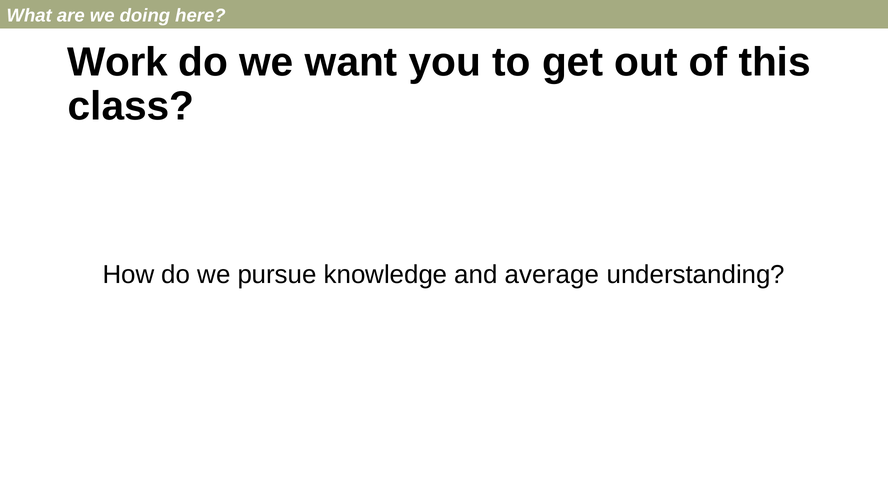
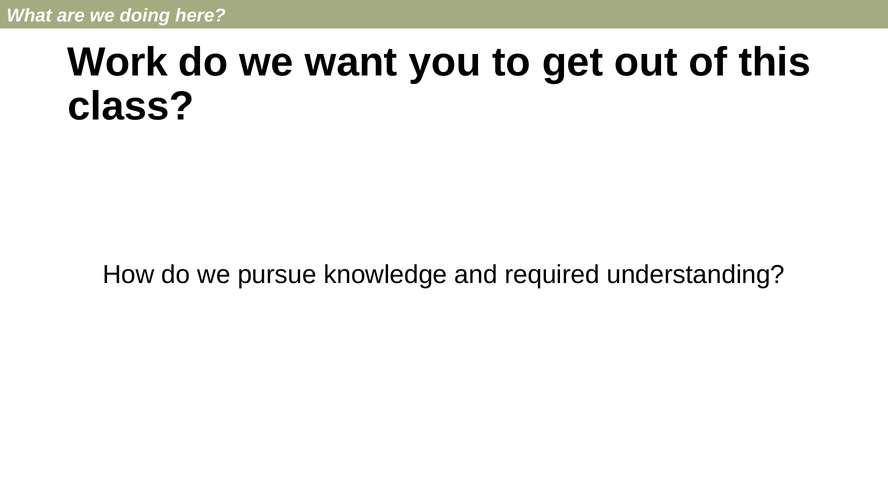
average: average -> required
